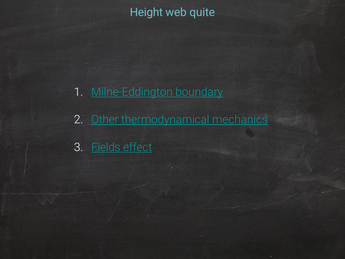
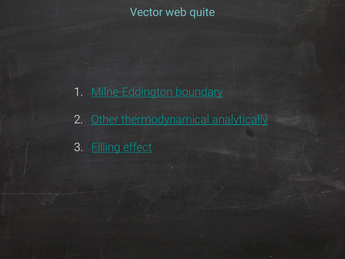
Height: Height -> Vector
mechanics: mechanics -> analytically
Fields: Fields -> Filling
